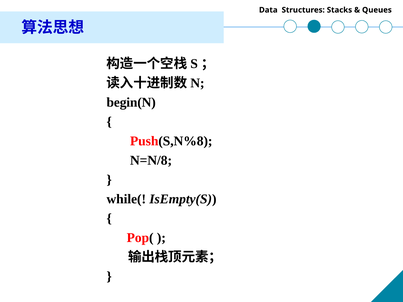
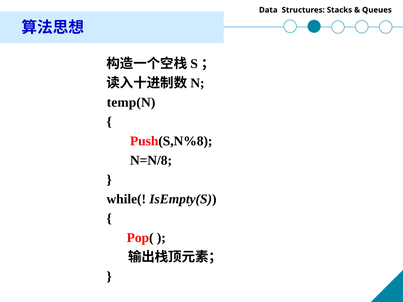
begin(N: begin(N -> temp(N
